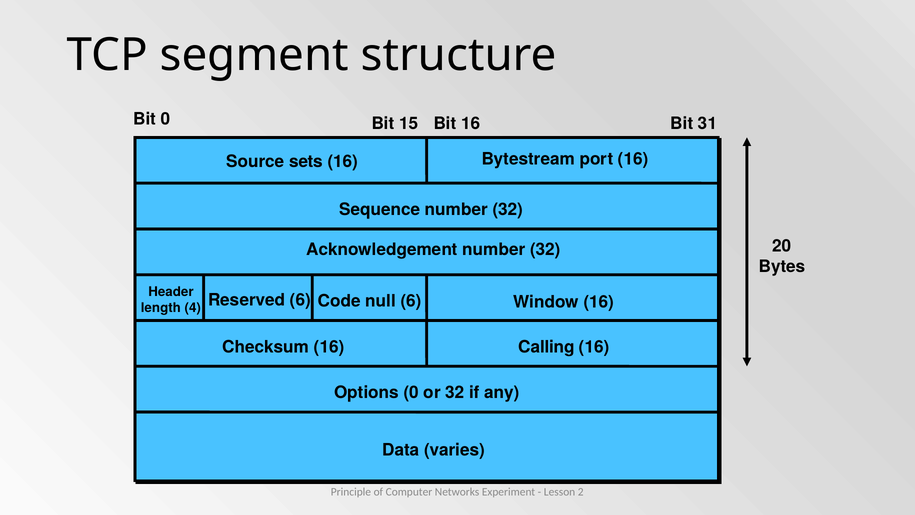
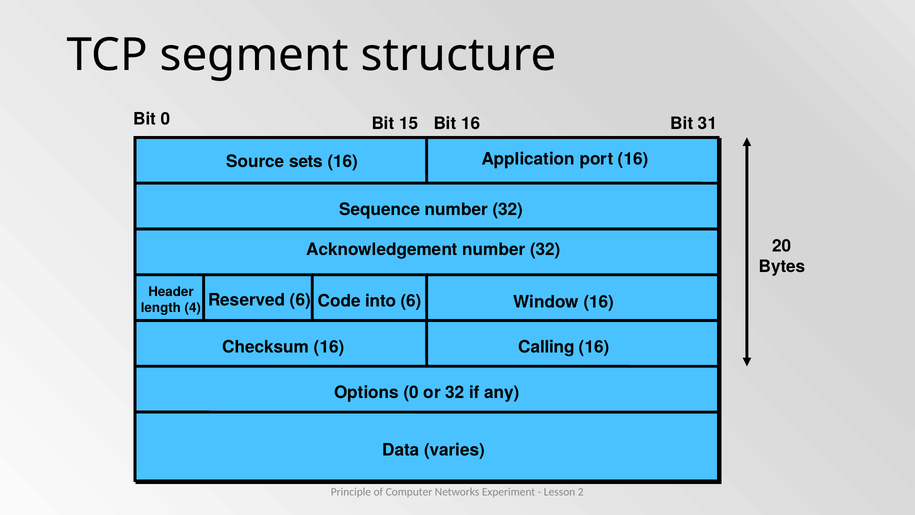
Bytestream: Bytestream -> Application
null: null -> into
